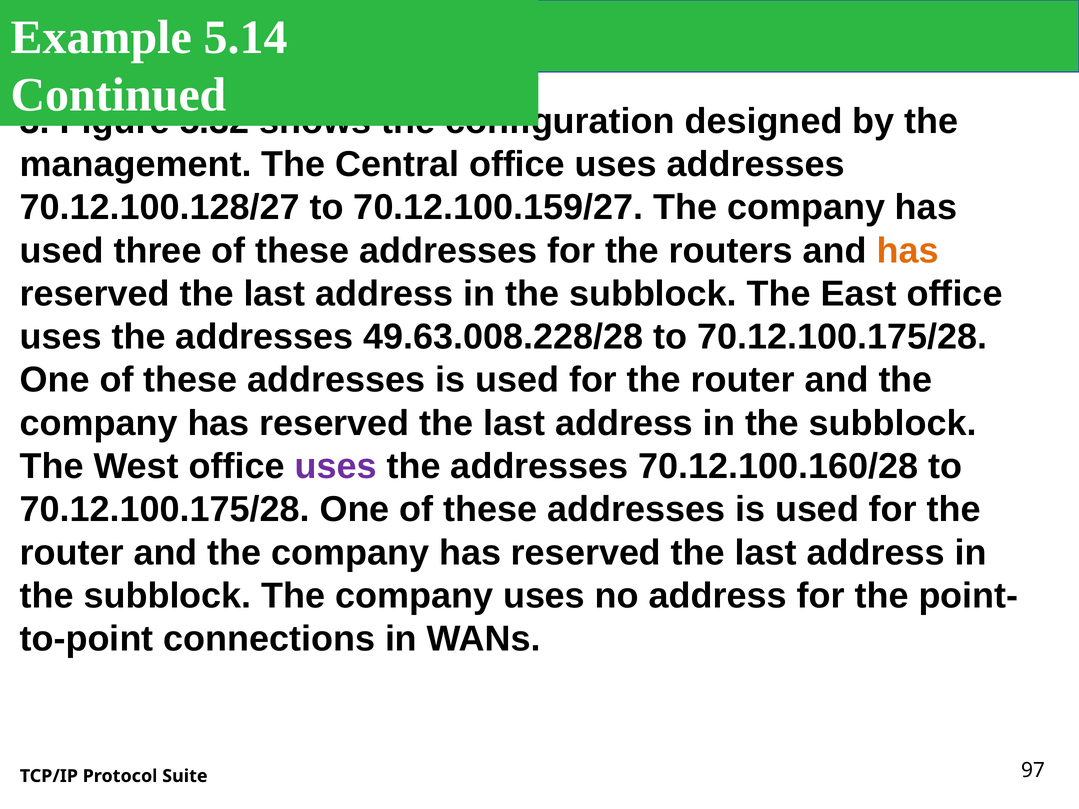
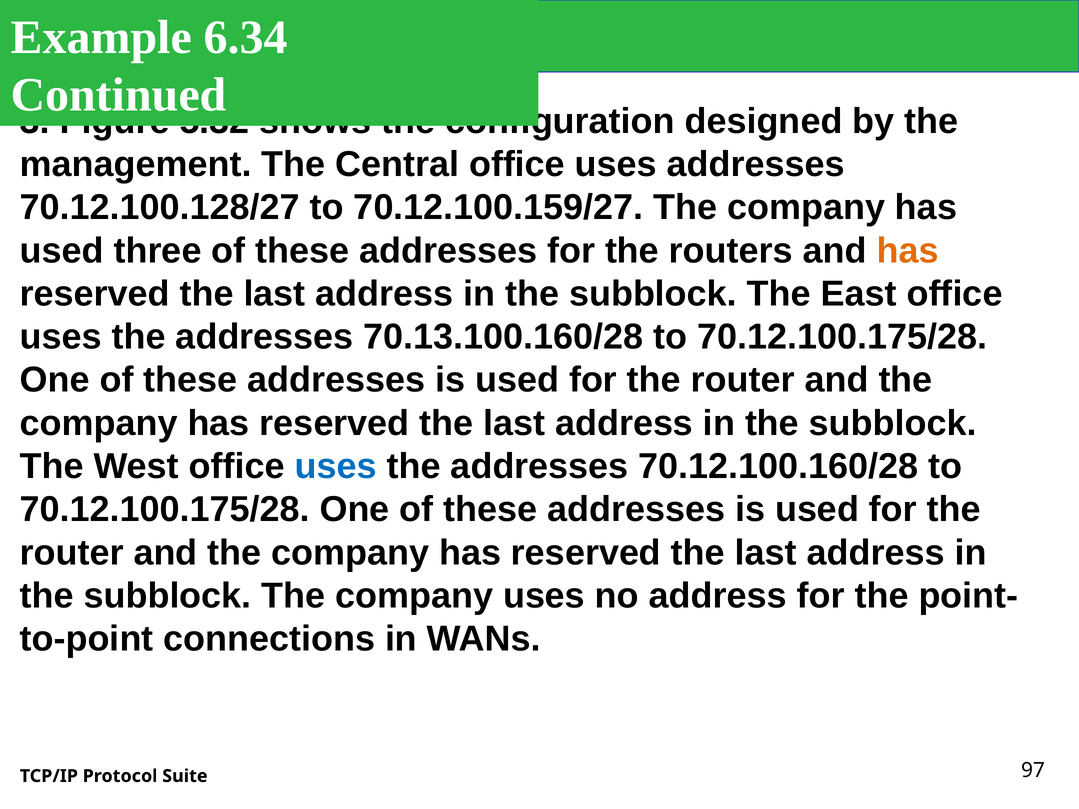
5.14: 5.14 -> 6.34
49.63.008.228/28: 49.63.008.228/28 -> 70.13.100.160/28
uses at (336, 467) colour: purple -> blue
